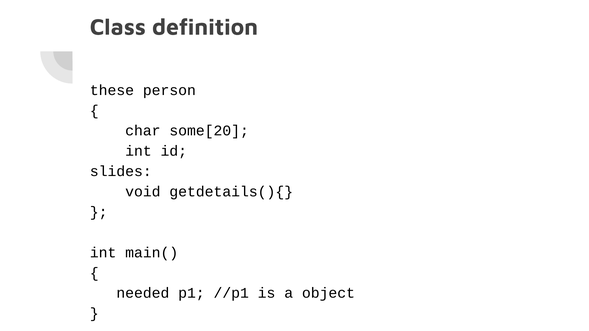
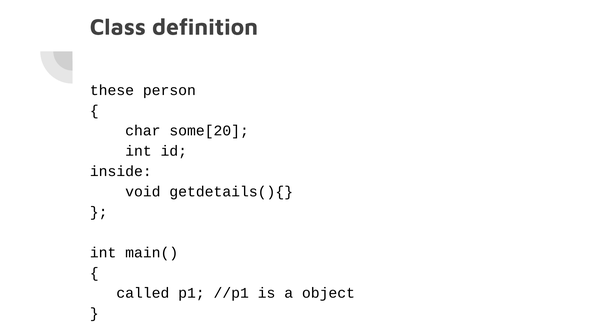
slides: slides -> inside
needed: needed -> called
